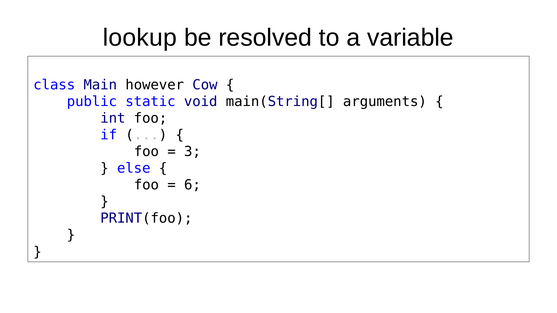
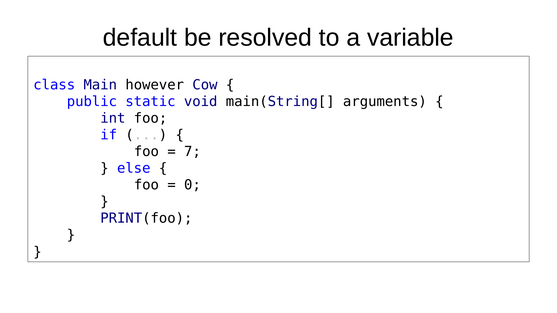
lookup: lookup -> default
3: 3 -> 7
6: 6 -> 0
